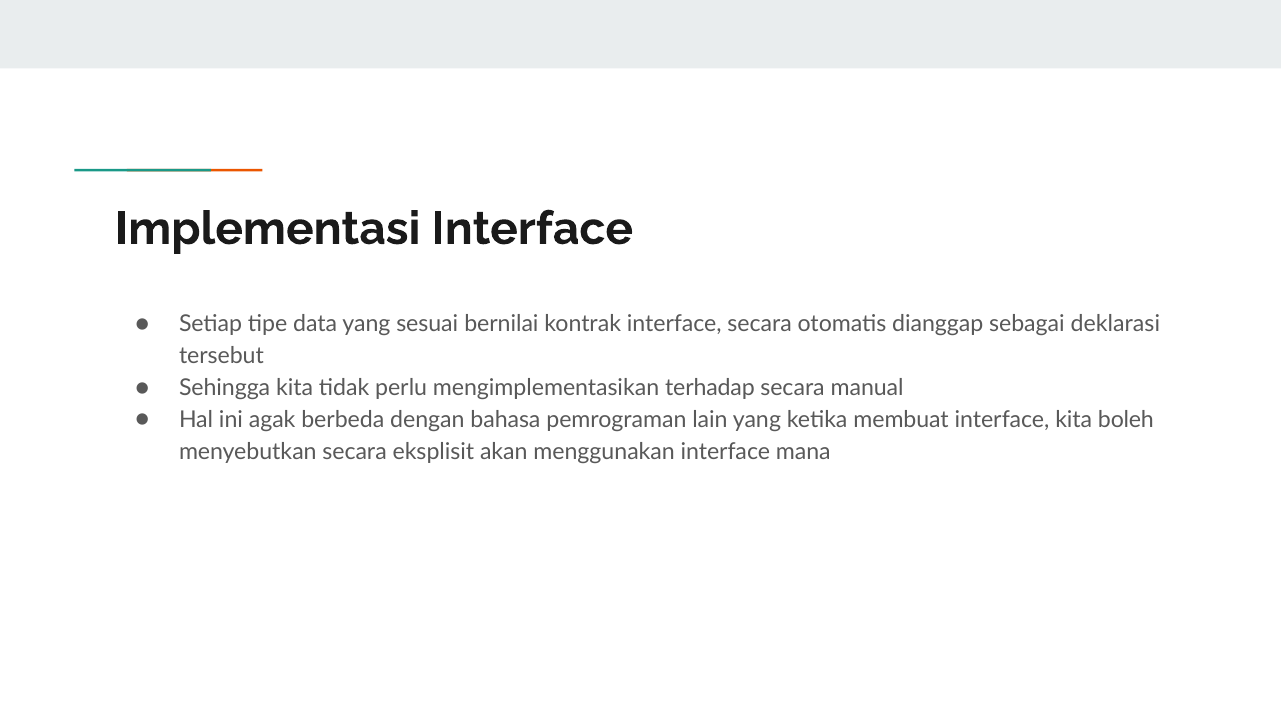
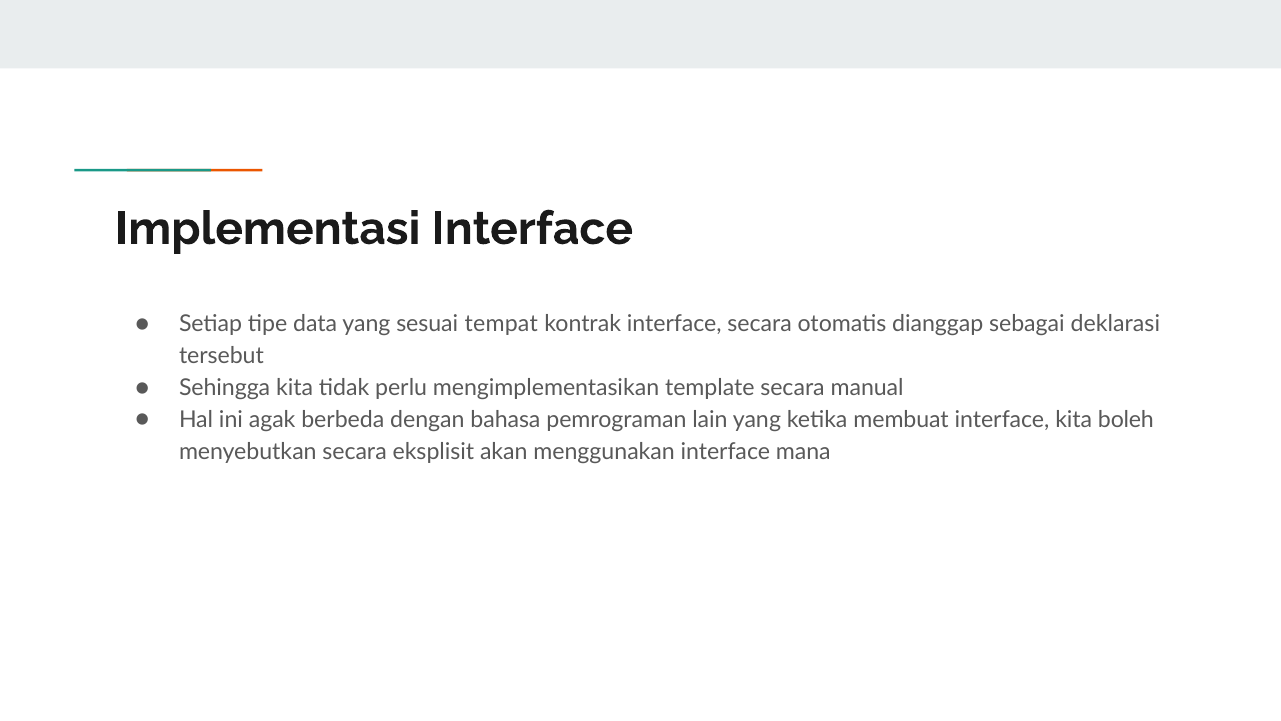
bernilai: bernilai -> tempat
terhadap: terhadap -> template
